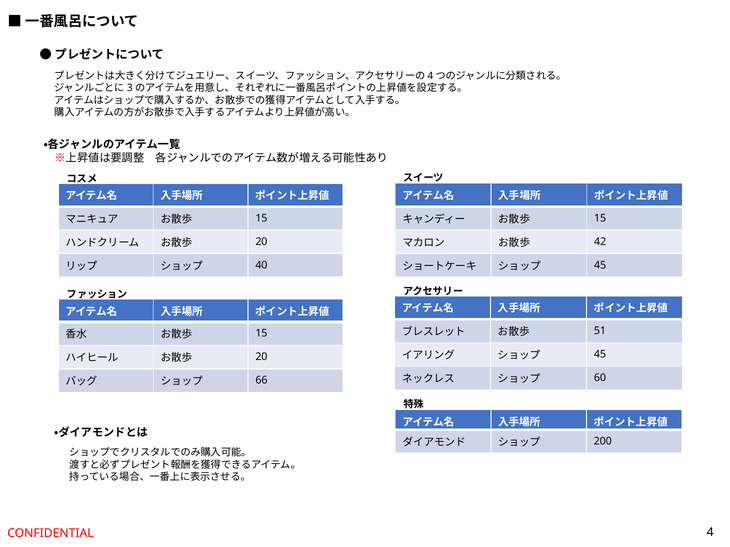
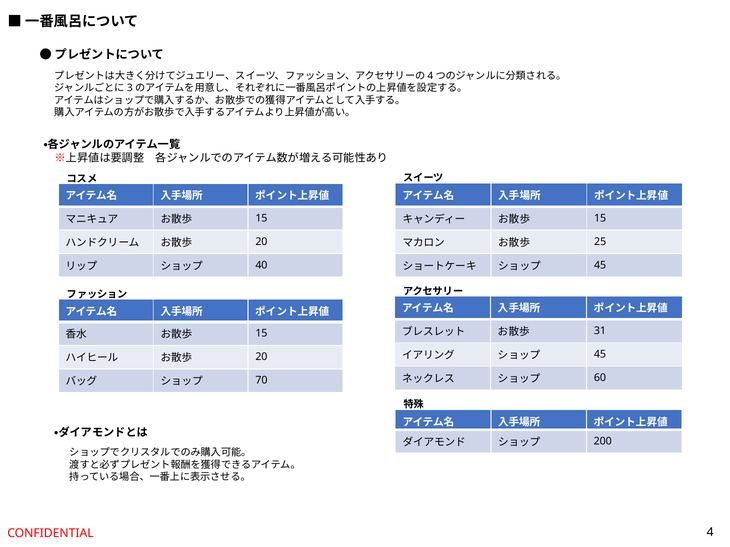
42: 42 -> 25
51: 51 -> 31
66: 66 -> 70
